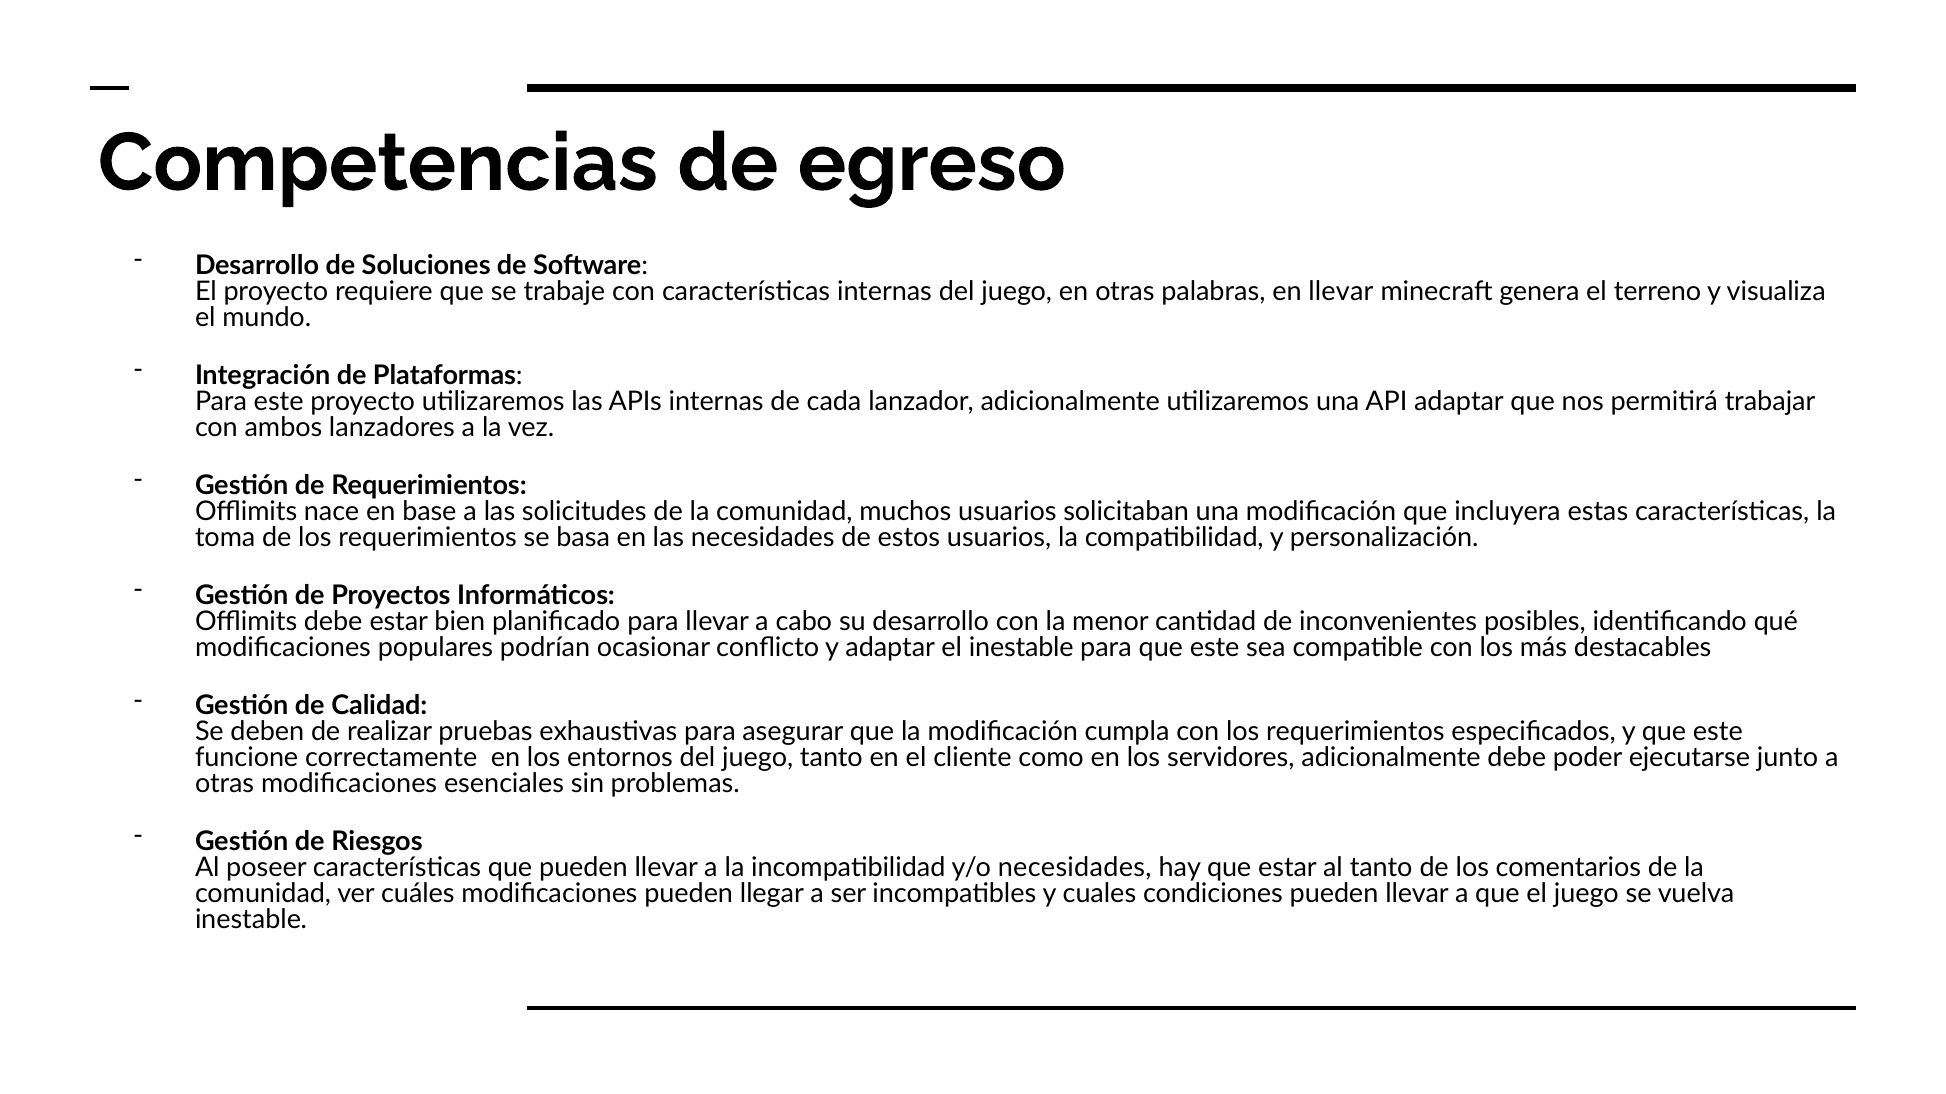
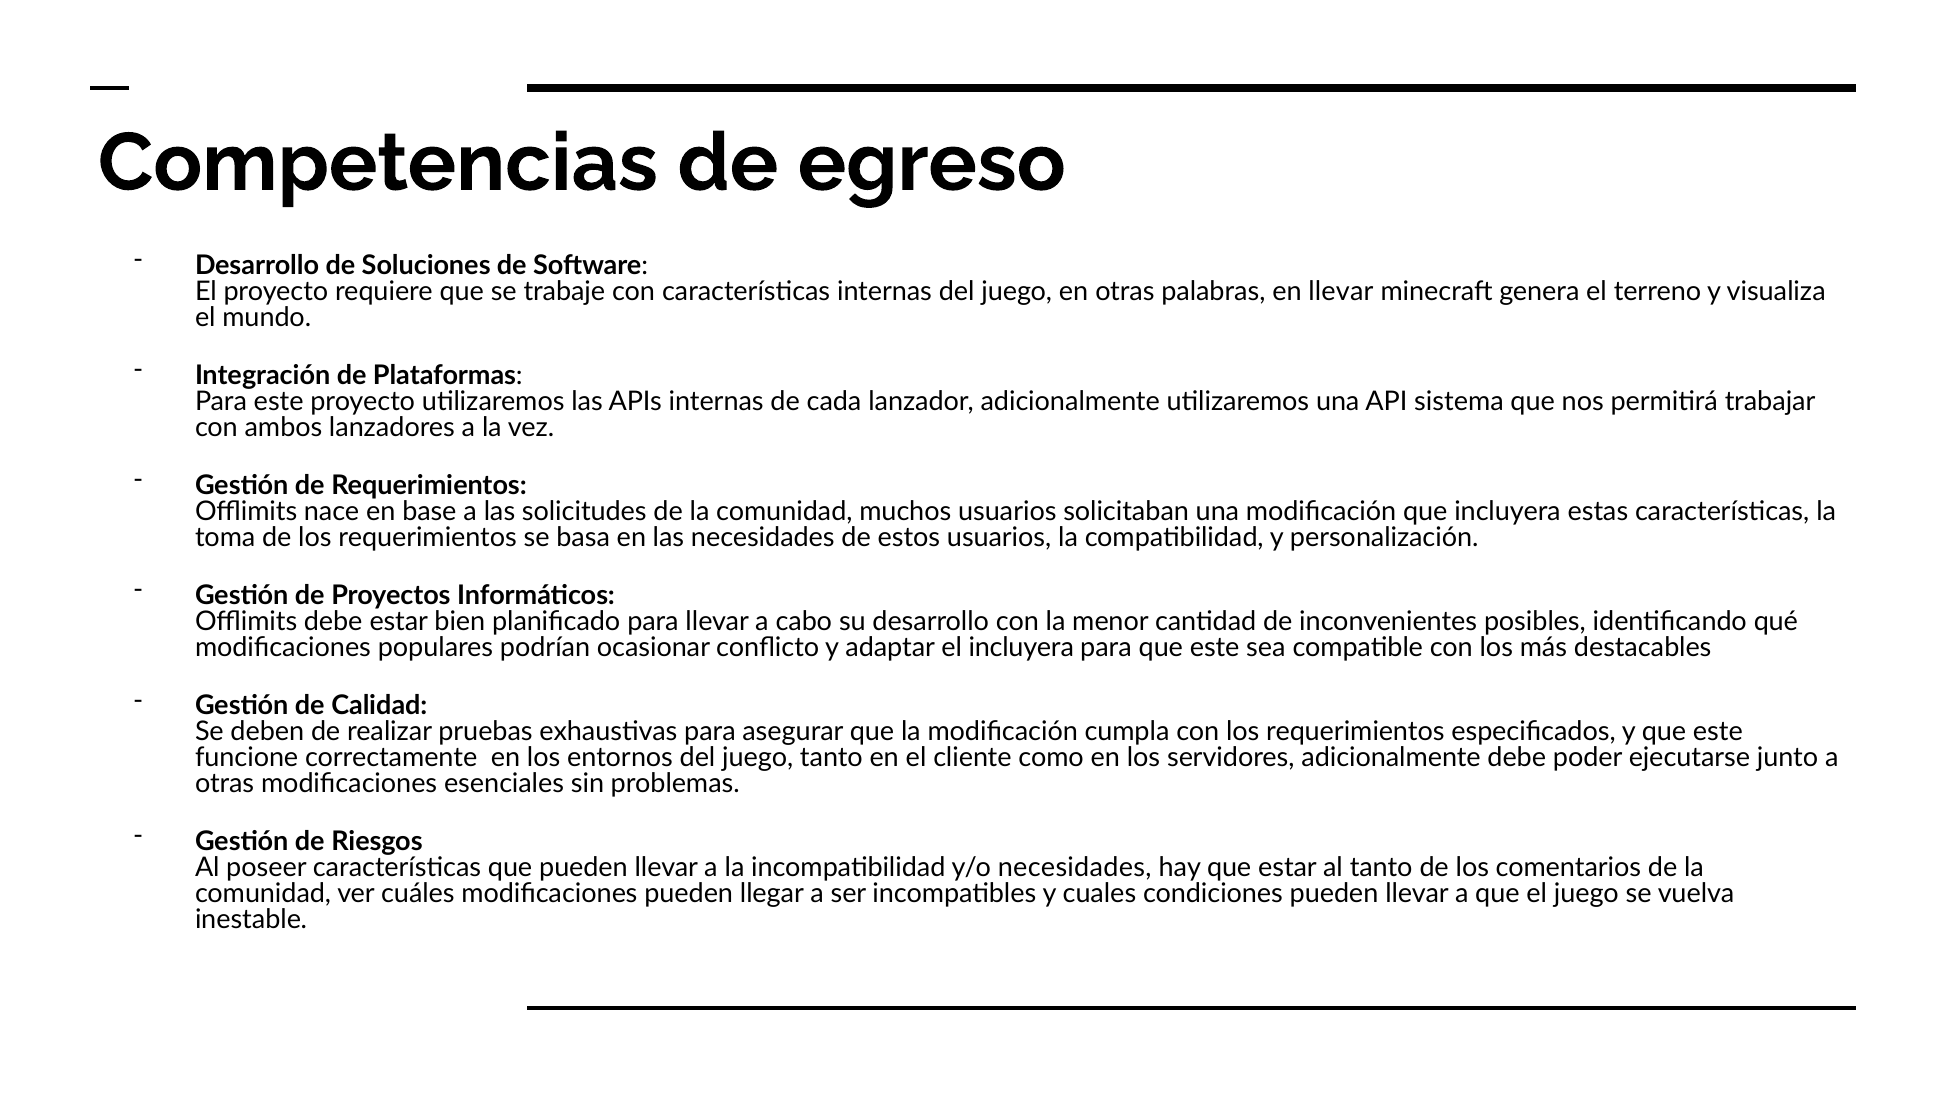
API adaptar: adaptar -> sistema
el inestable: inestable -> incluyera
